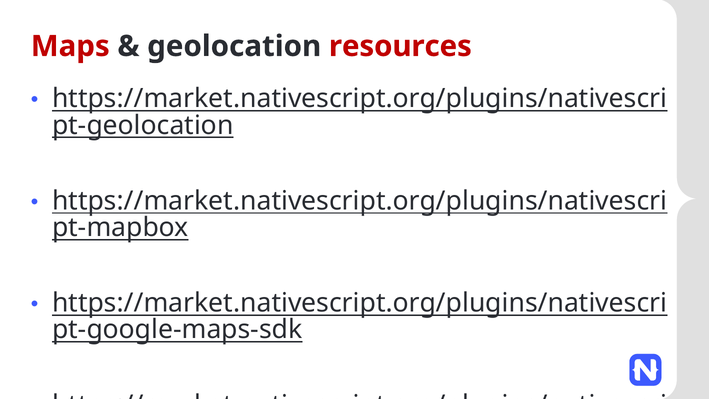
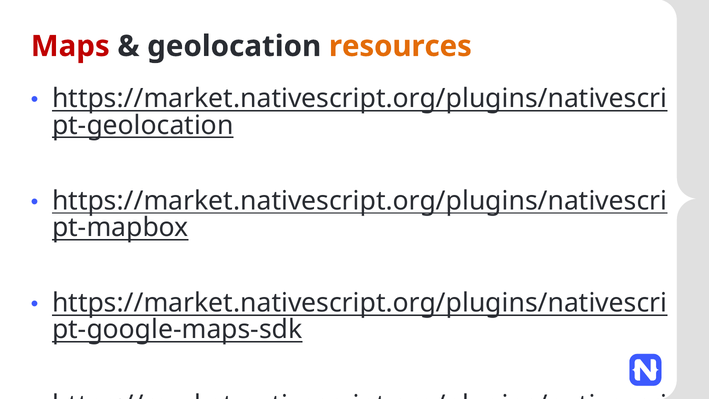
resources colour: red -> orange
